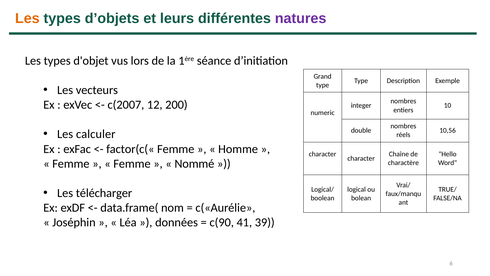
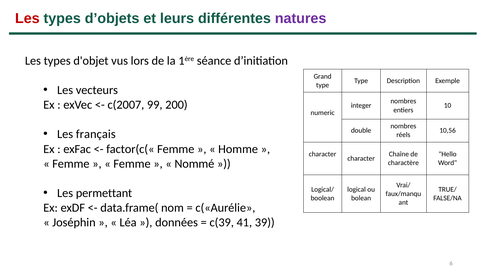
Les at (27, 19) colour: orange -> red
12: 12 -> 99
calculer: calculer -> français
télécharger: télécharger -> permettant
c(90: c(90 -> c(39
